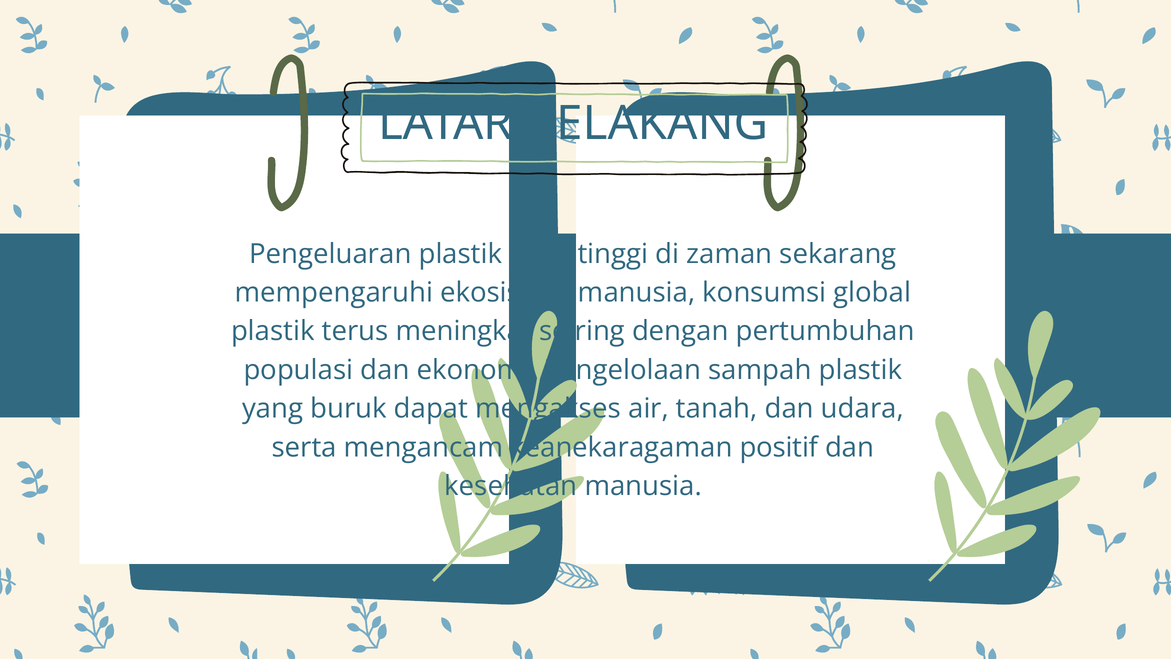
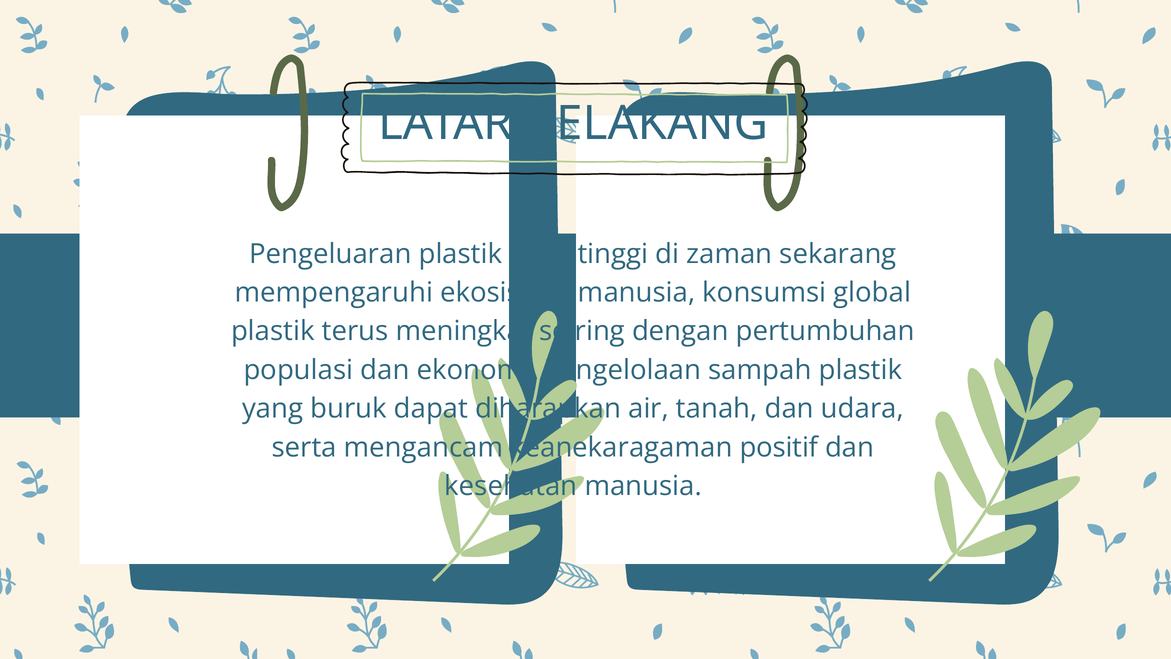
mengakses: mengakses -> diharapkan
